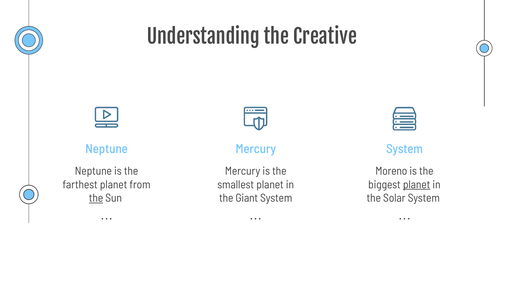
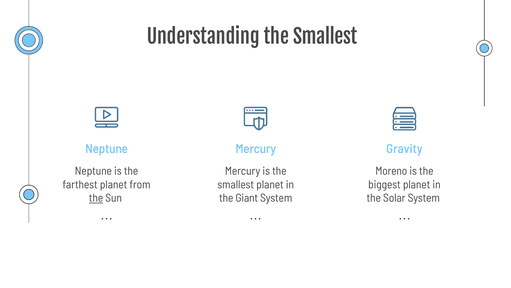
Understanding the Creative: Creative -> Smallest
Neptune System: System -> Gravity
planet at (417, 184) underline: present -> none
